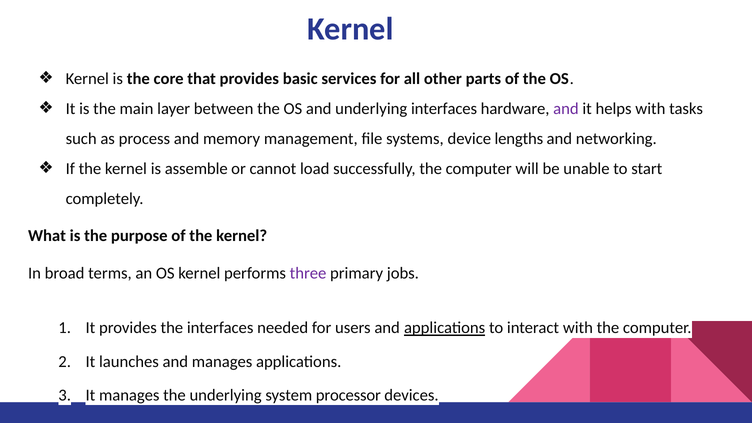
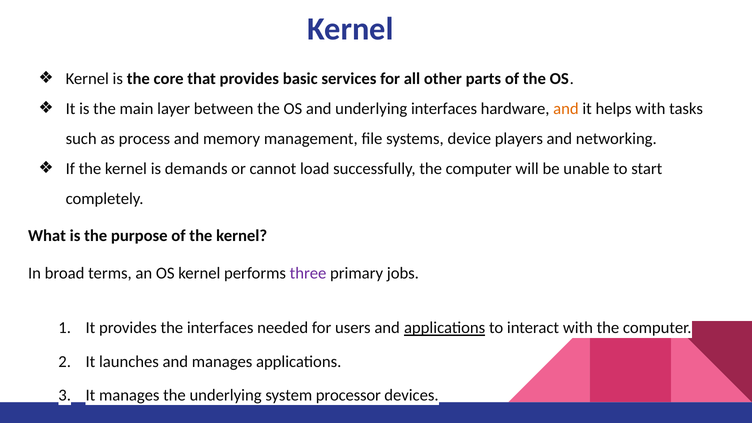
and at (566, 109) colour: purple -> orange
lengths: lengths -> players
assemble: assemble -> demands
